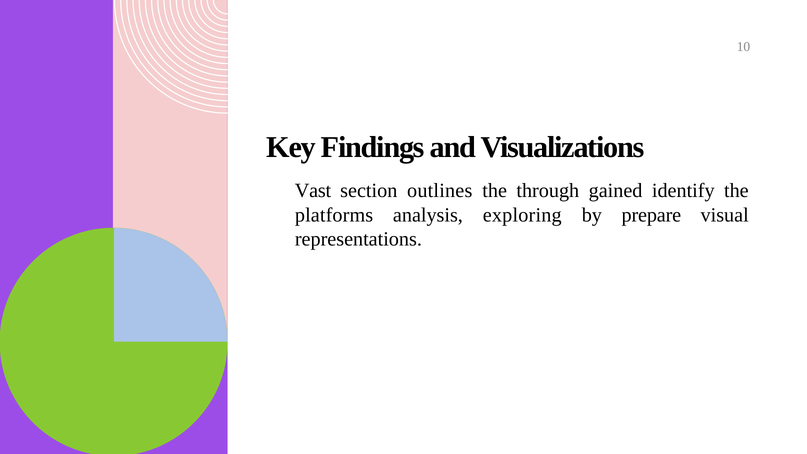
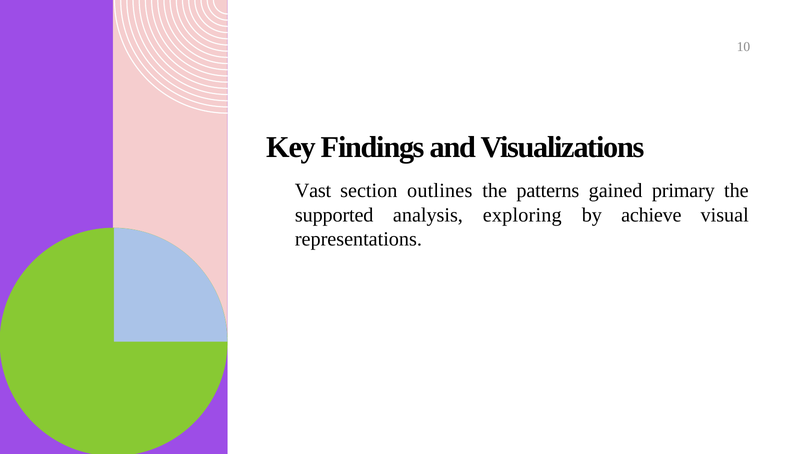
through: through -> patterns
identify: identify -> primary
platforms: platforms -> supported
prepare: prepare -> achieve
